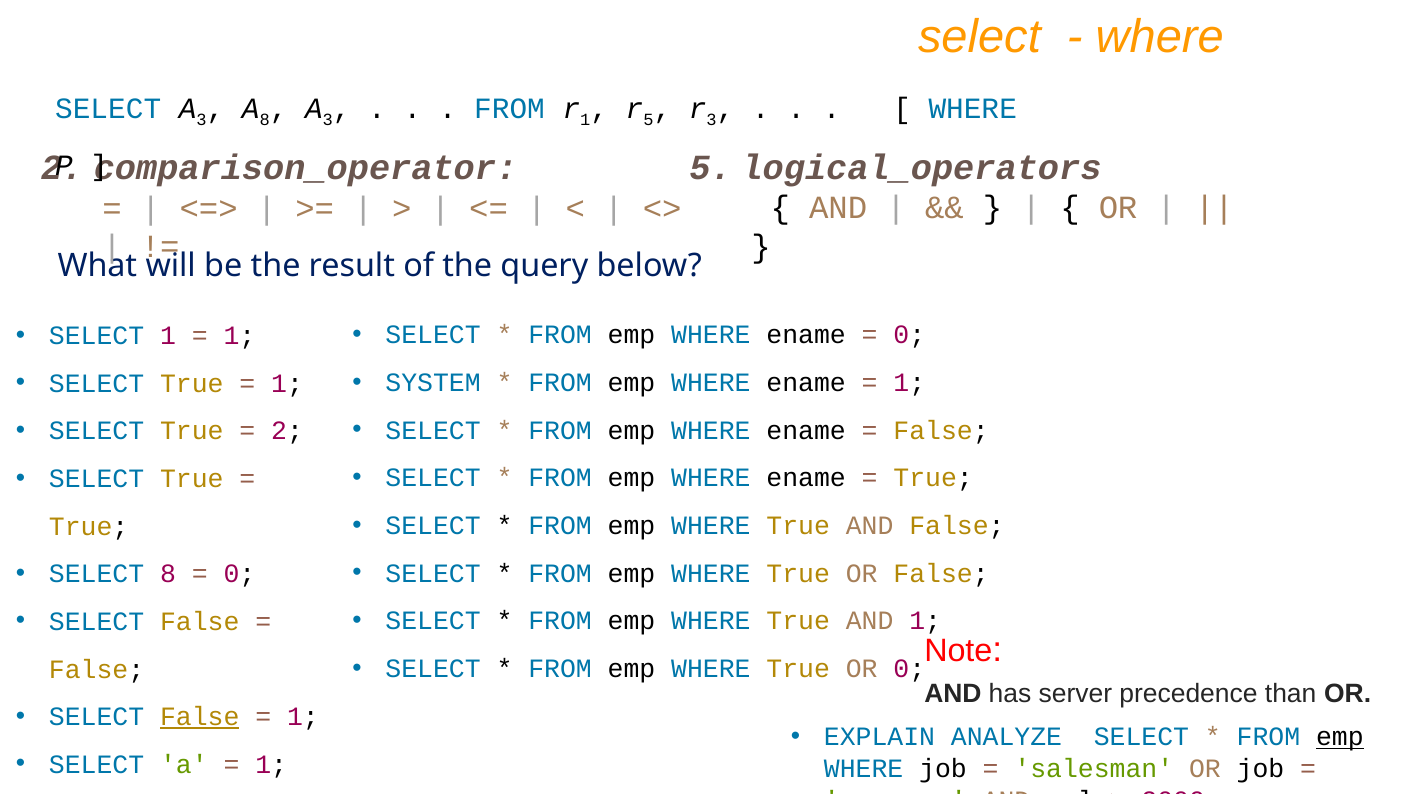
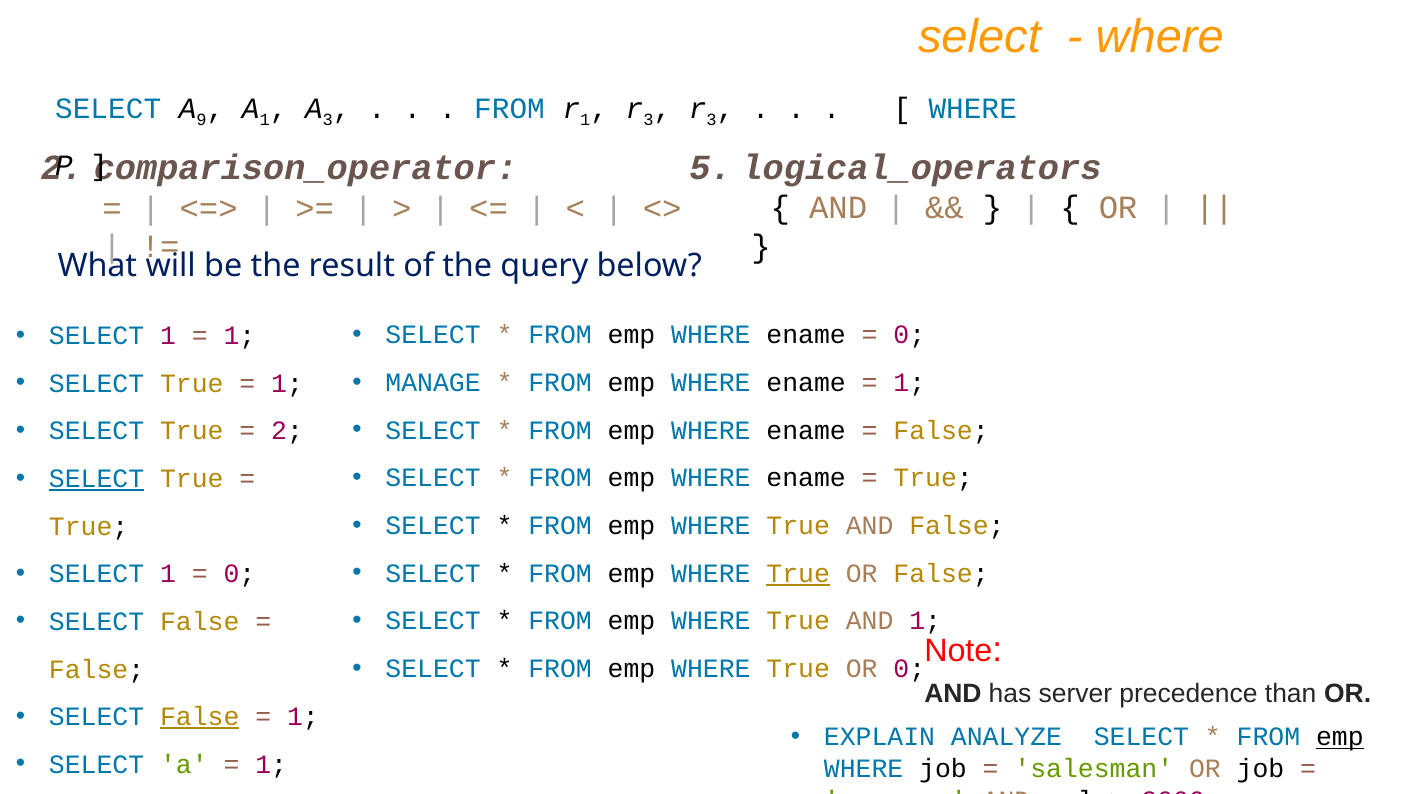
SELECT A 3: 3 -> 9
A 8: 8 -> 1
5 at (648, 120): 5 -> 3
SYSTEM: SYSTEM -> MANAGE
SELECT at (97, 479) underline: none -> present
True at (798, 573) underline: none -> present
8 at (168, 574): 8 -> 1
